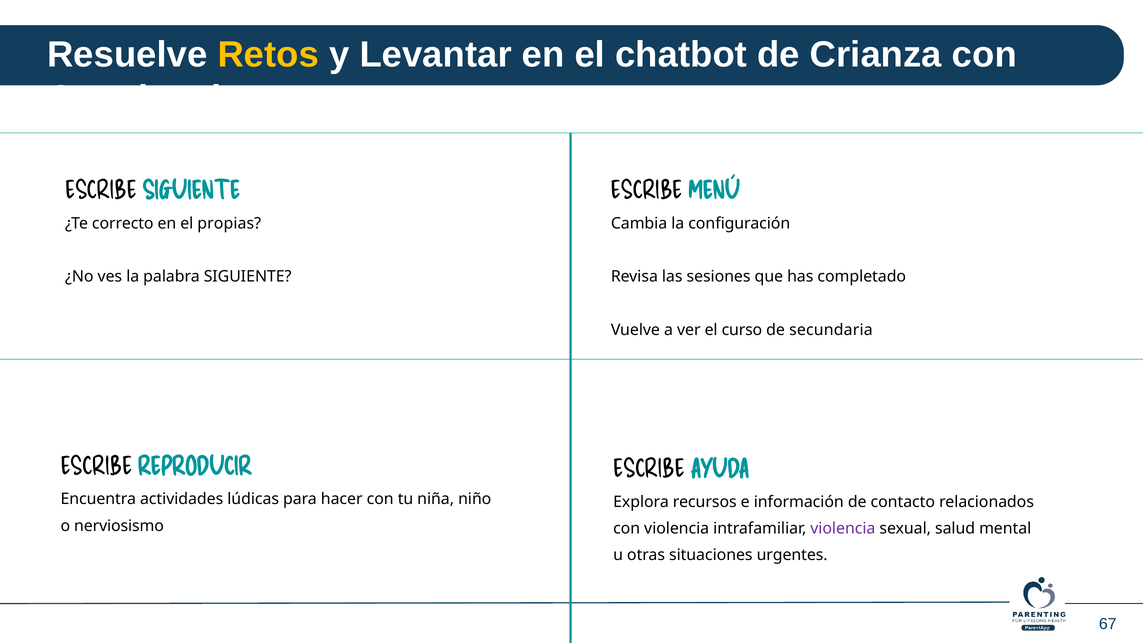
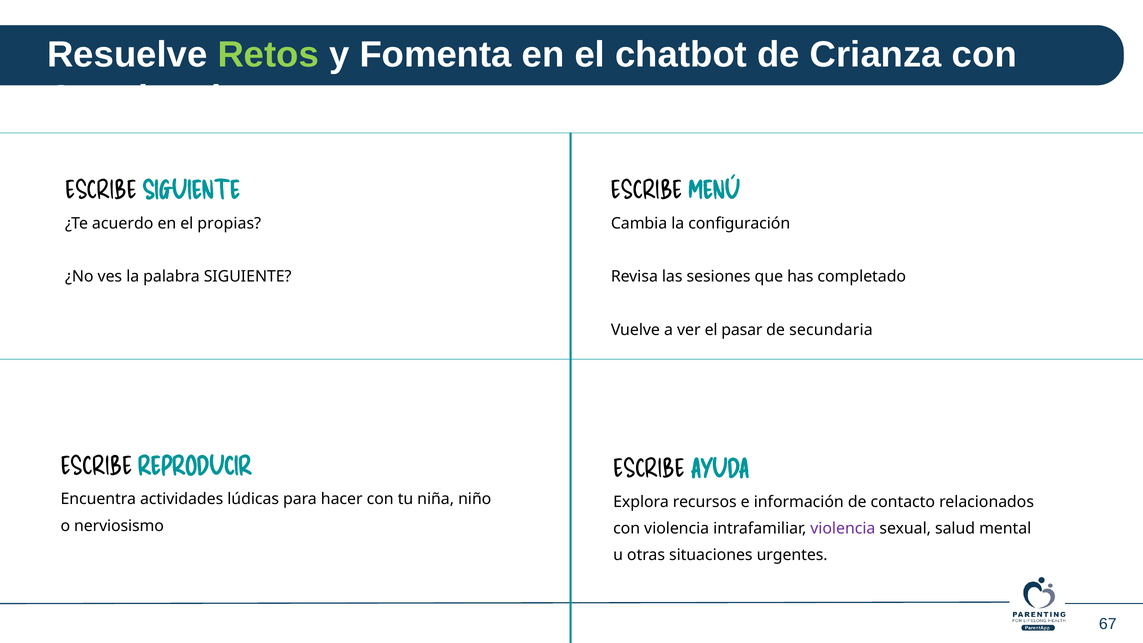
Retos colour: yellow -> light green
Levantar: Levantar -> Fomenta
correcto: correcto -> acuerdo
curso: curso -> pasar
